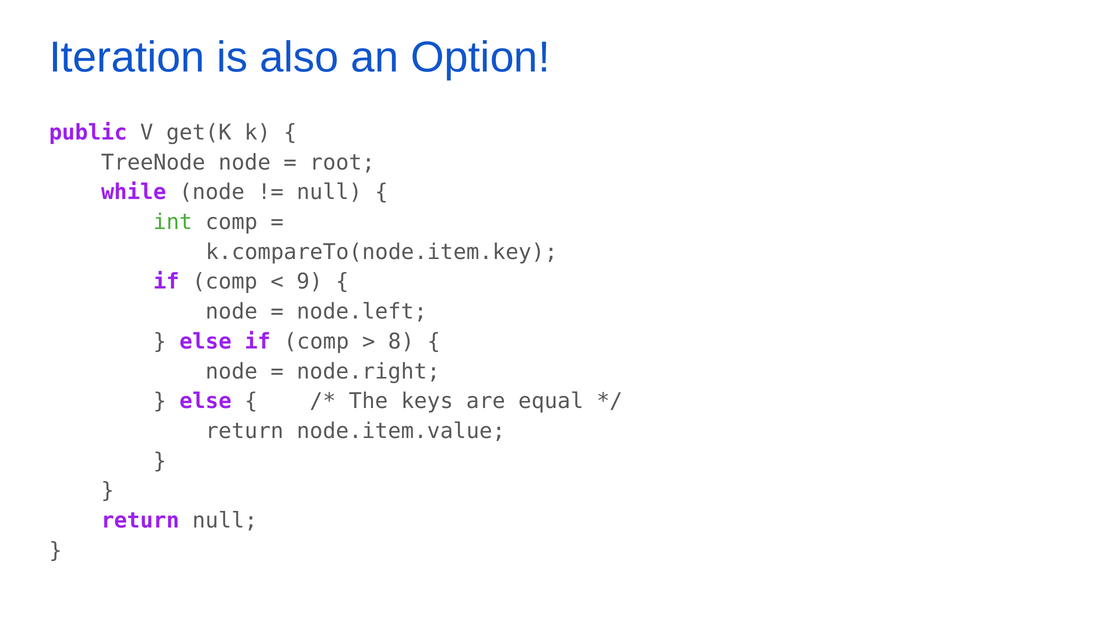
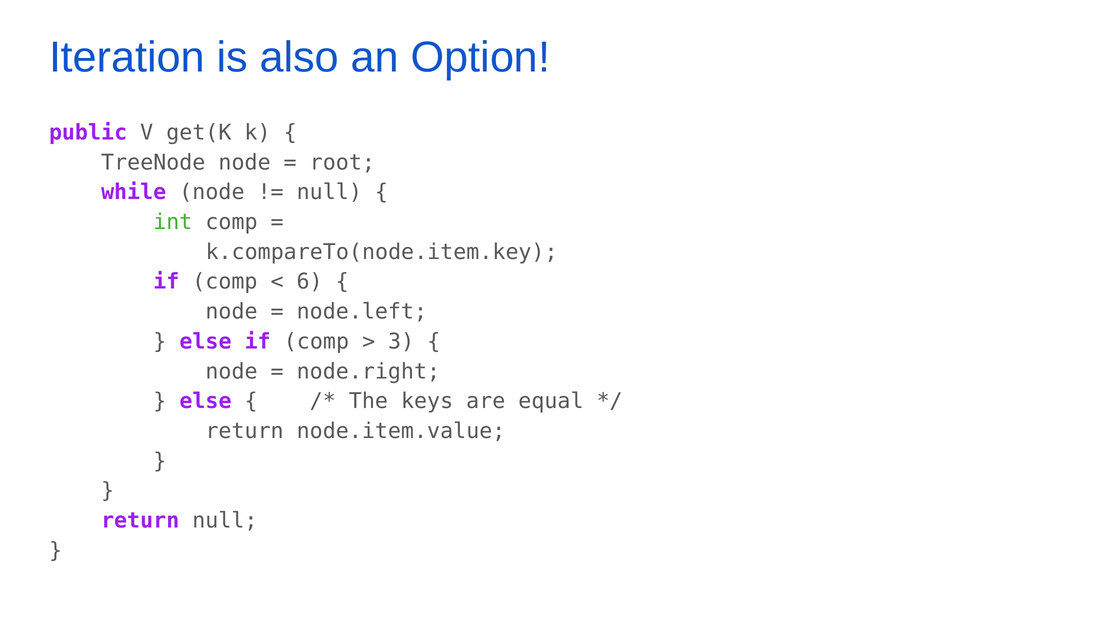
9: 9 -> 6
8: 8 -> 3
